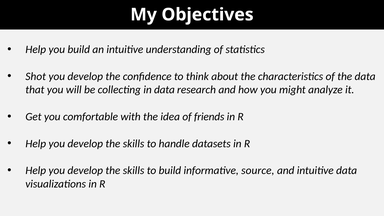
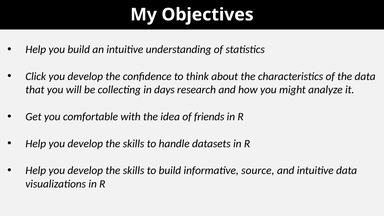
Shot: Shot -> Click
in data: data -> days
